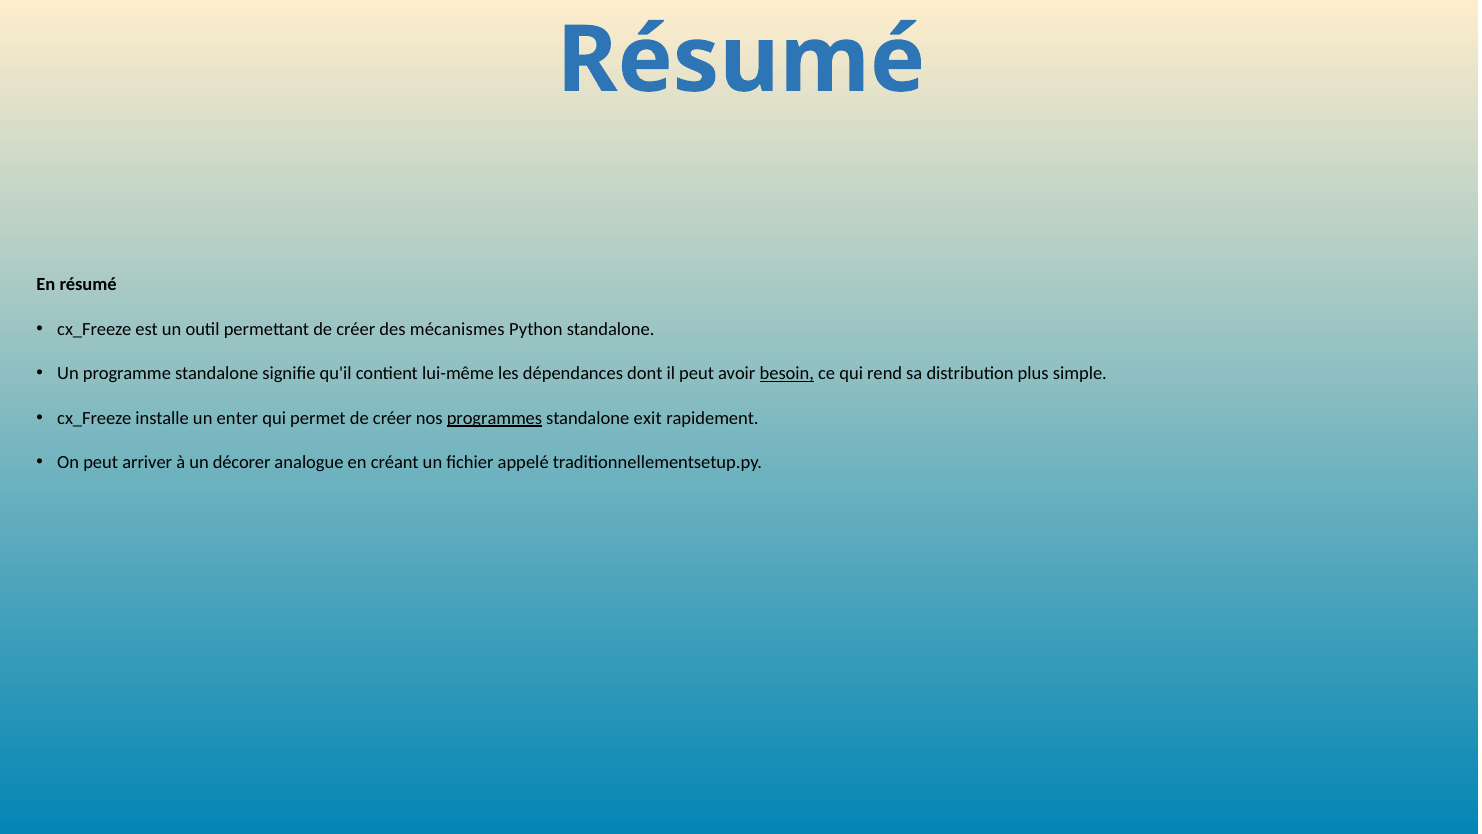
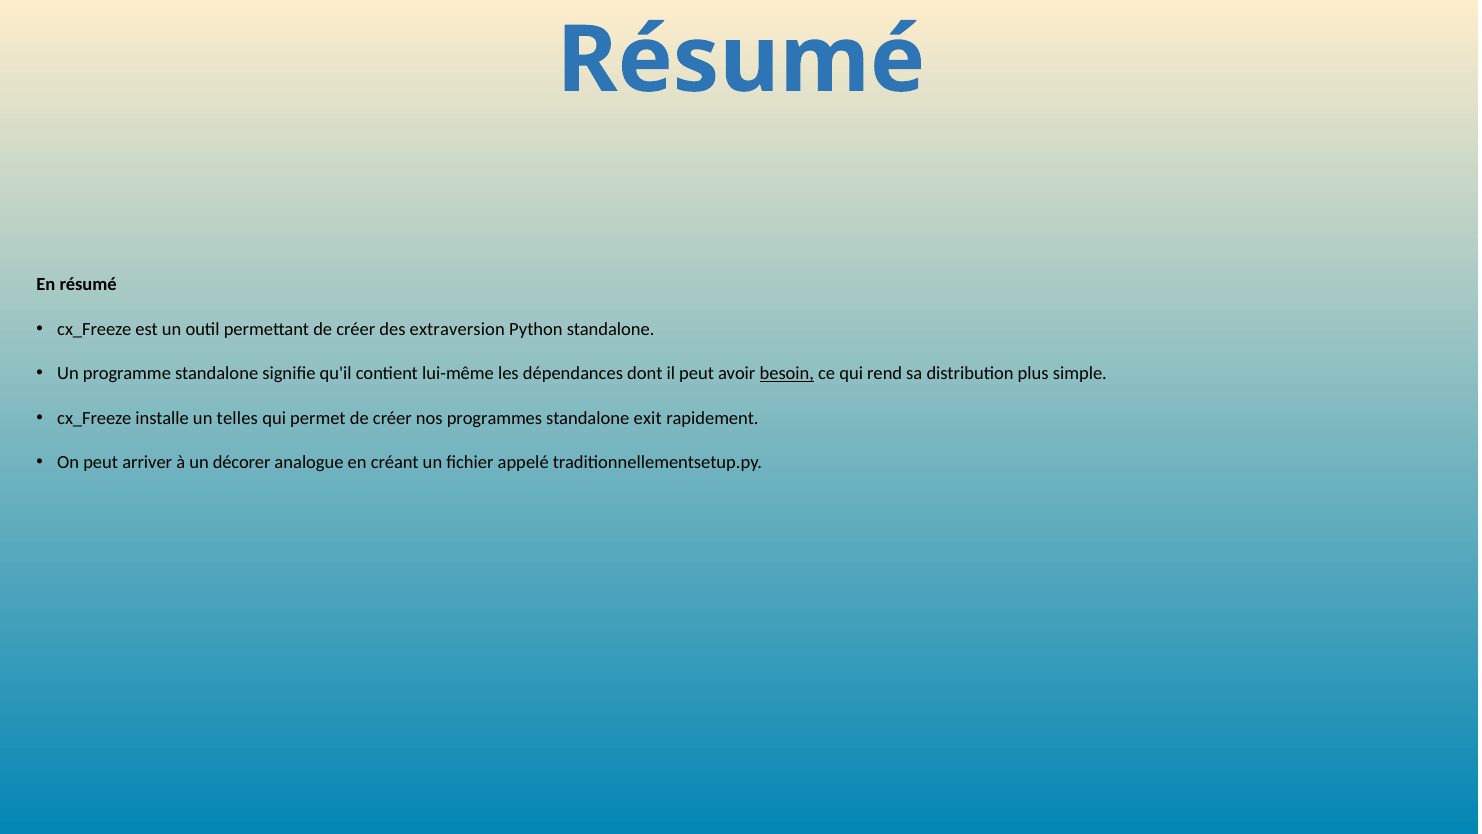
mécanismes: mécanismes -> extraversion
enter: enter -> telles
programmes underline: present -> none
